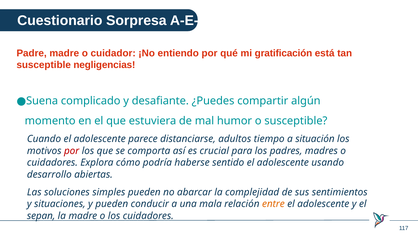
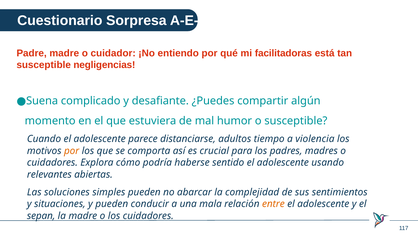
gratificación: gratificación -> facilitadoras
situación: situación -> violencia
por at (72, 151) colour: red -> orange
desarrollo: desarrollo -> relevantes
